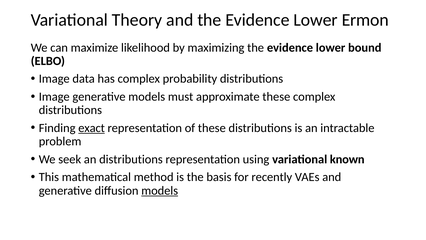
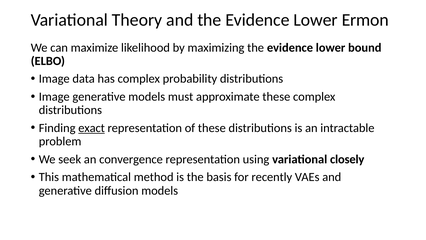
an distributions: distributions -> convergence
known: known -> closely
models at (160, 190) underline: present -> none
